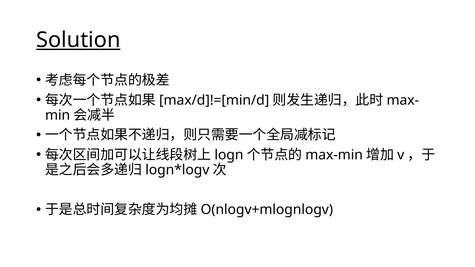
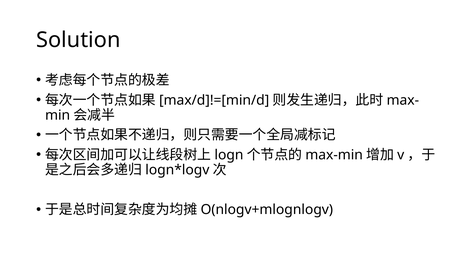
Solution underline: present -> none
